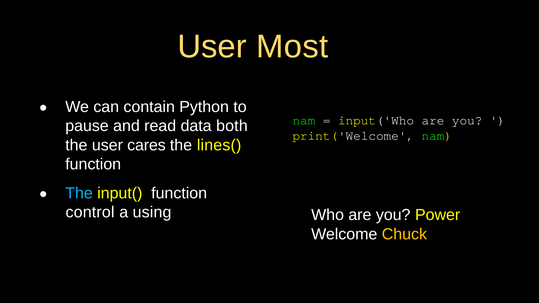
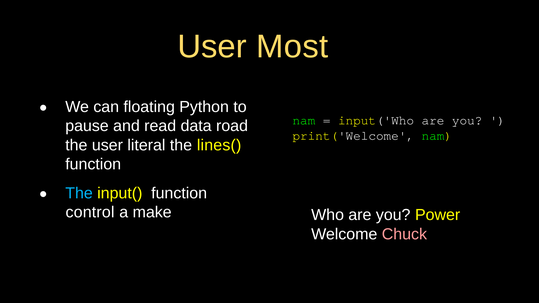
contain: contain -> floating
both: both -> road
cares: cares -> literal
using: using -> make
Chuck colour: yellow -> pink
